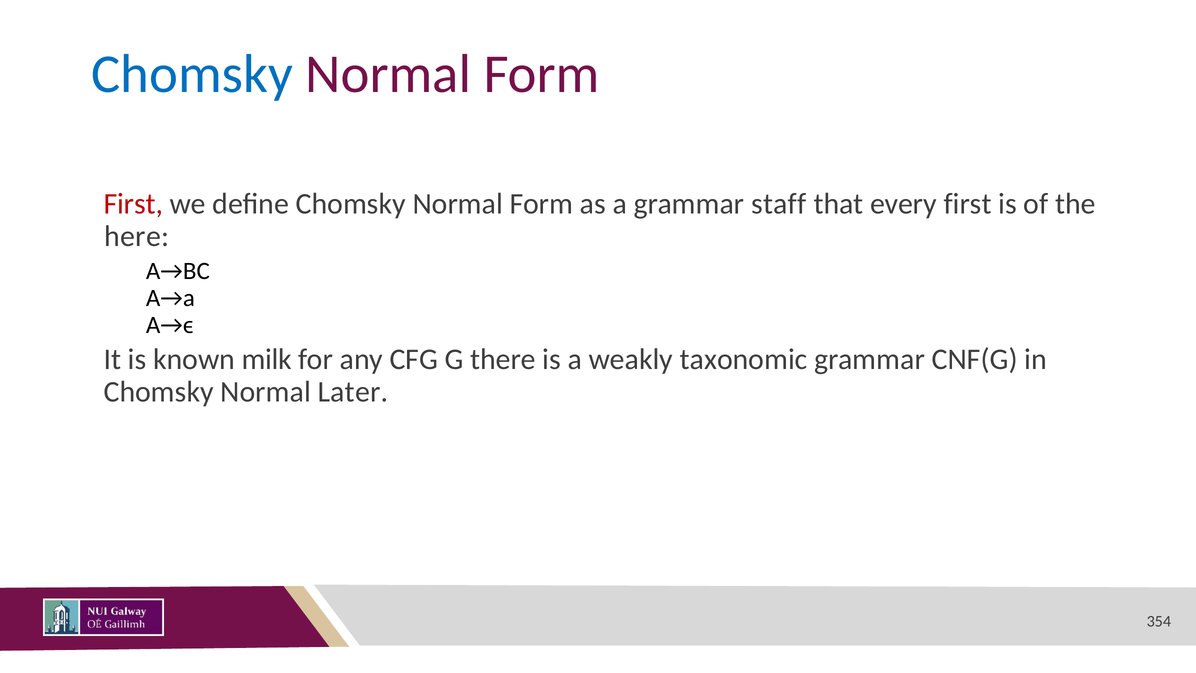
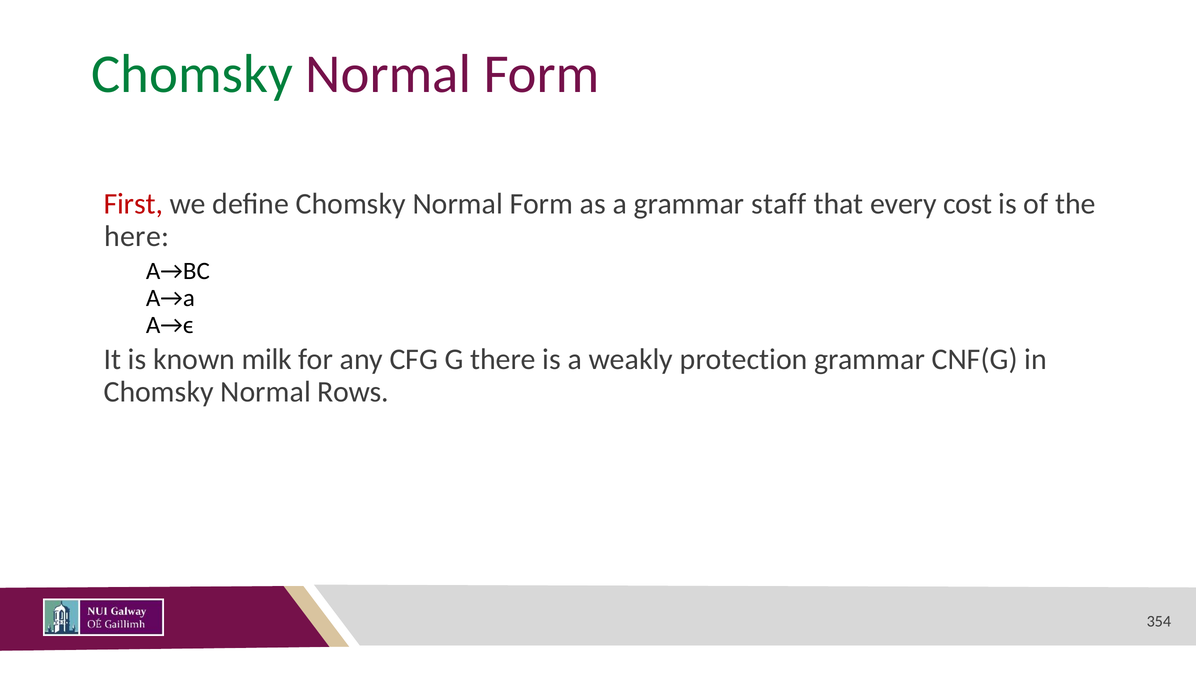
Chomsky at (192, 74) colour: blue -> green
every first: first -> cost
taxonomic: taxonomic -> protection
Later: Later -> Rows
